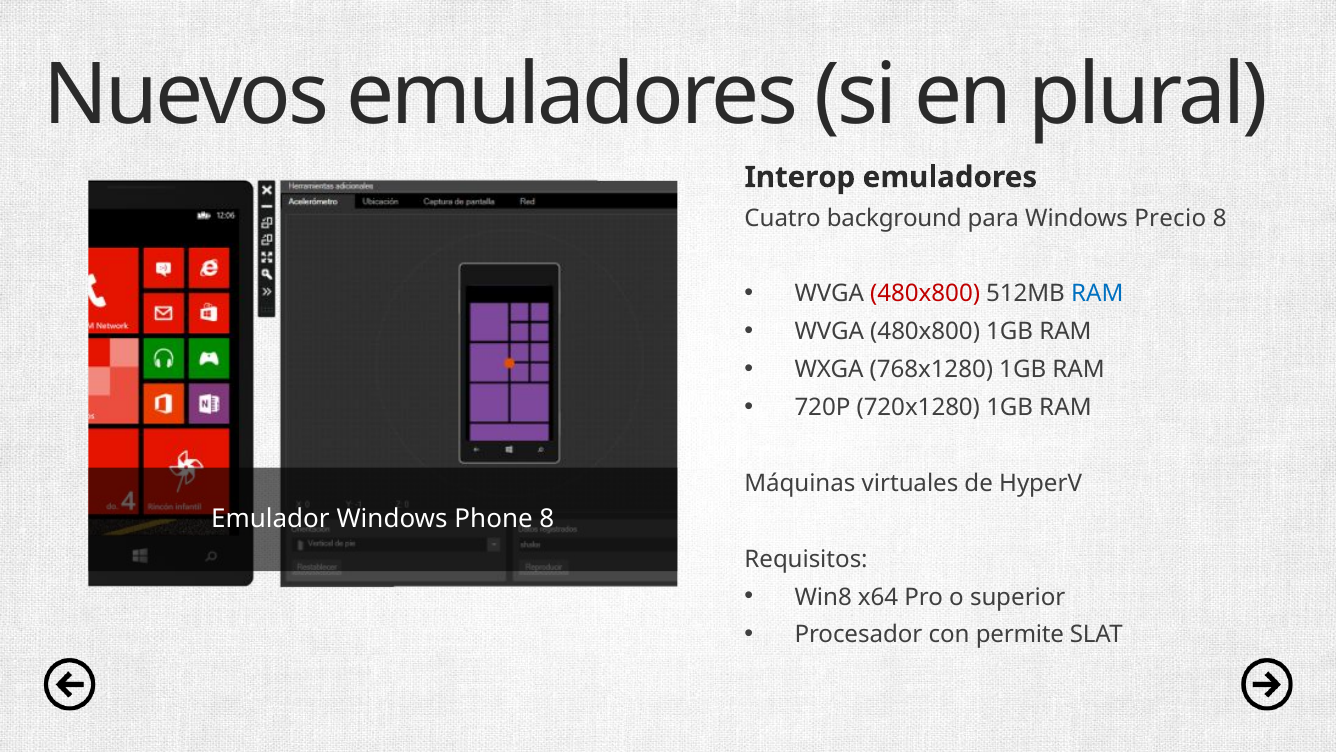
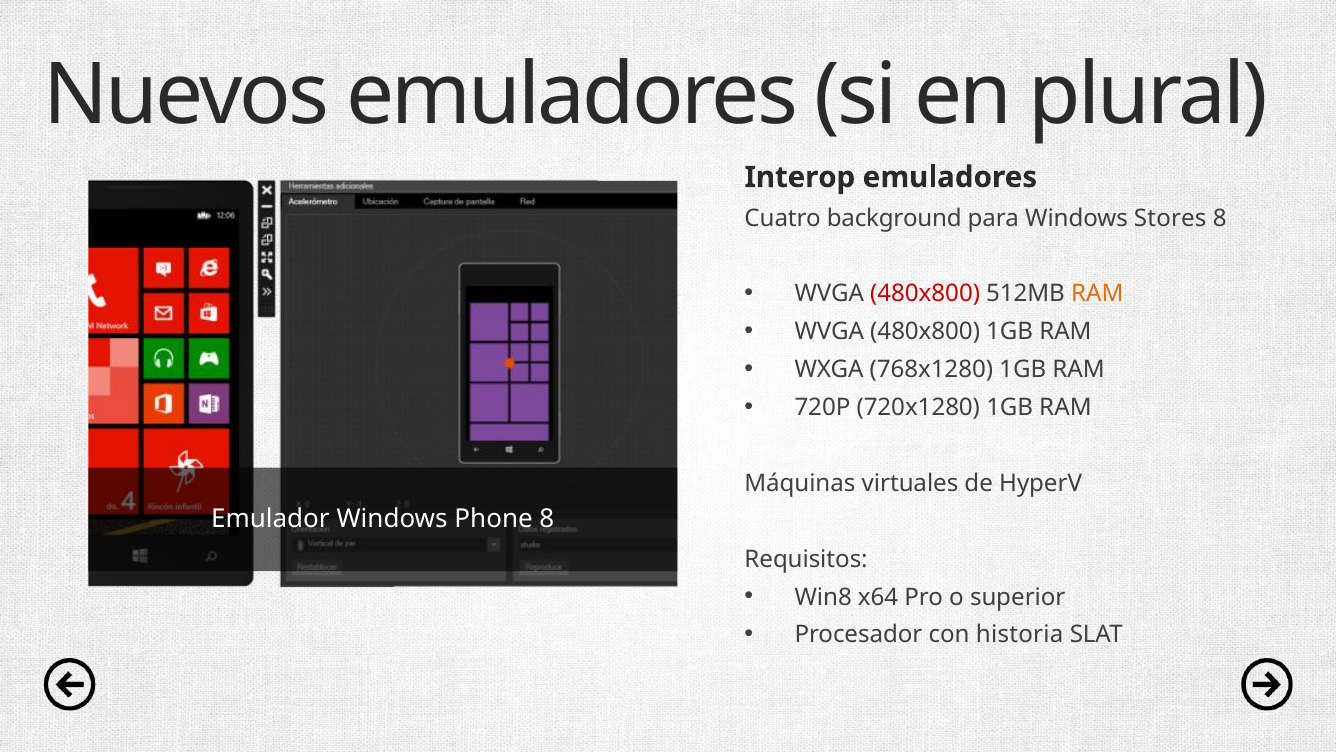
Precio: Precio -> Stores
RAM at (1097, 294) colour: blue -> orange
permite: permite -> historia
